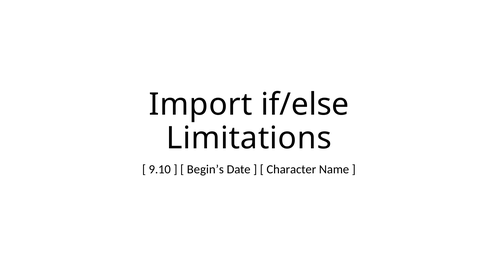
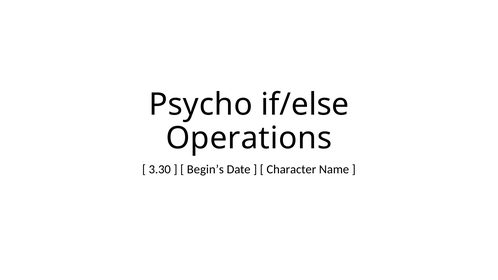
Import: Import -> Psycho
Limitations: Limitations -> Operations
9.10: 9.10 -> 3.30
